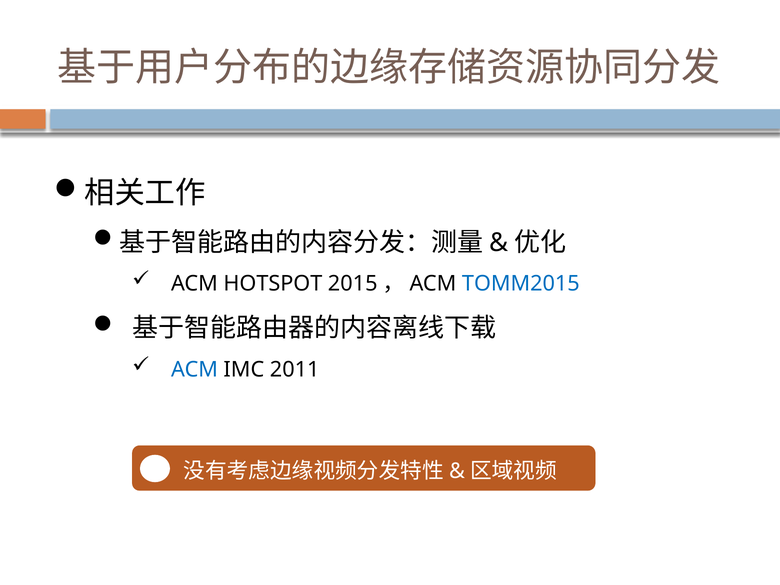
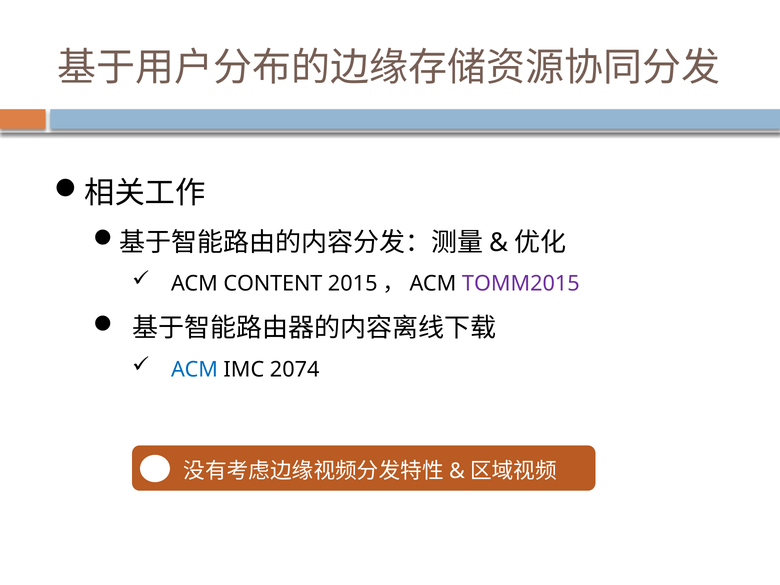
HOTSPOT: HOTSPOT -> CONTENT
TOMM2015 colour: blue -> purple
2011: 2011 -> 2074
